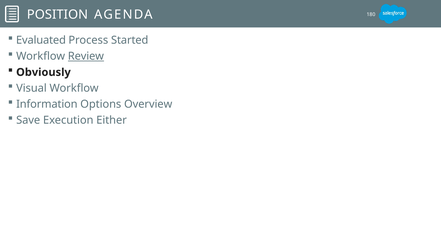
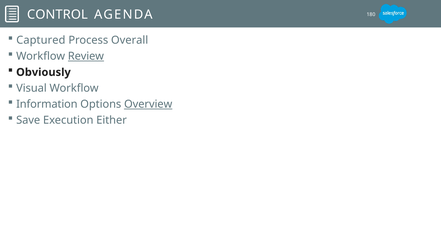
POSITION: POSITION -> CONTROL
Evaluated: Evaluated -> Captured
Started: Started -> Overall
Overview underline: none -> present
